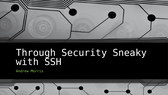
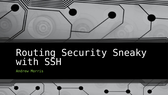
Through: Through -> Routing
